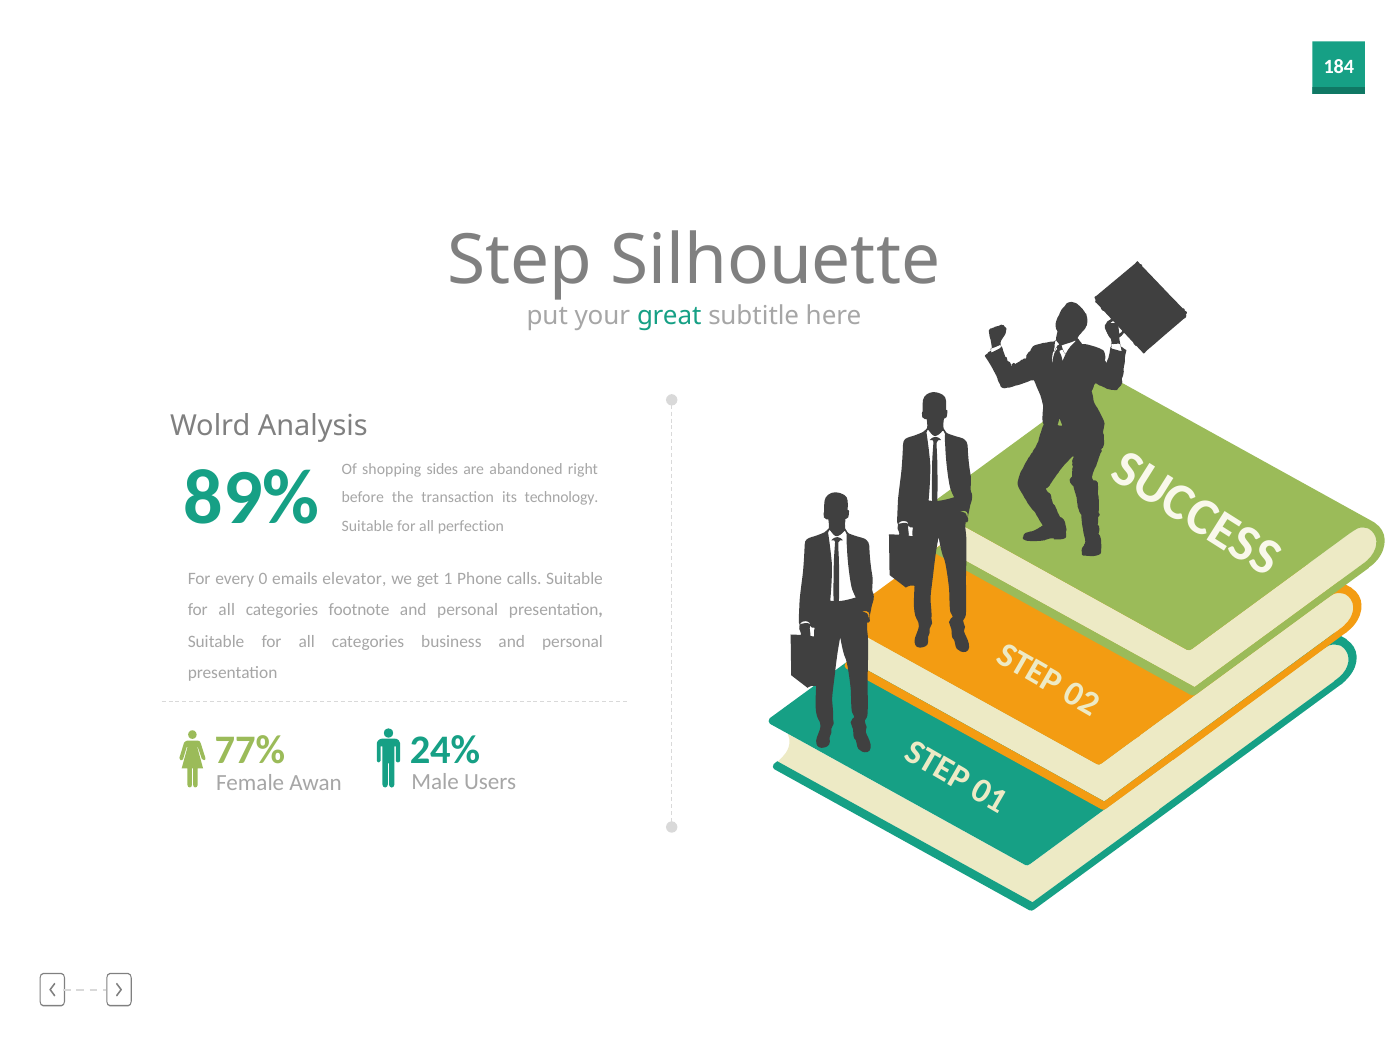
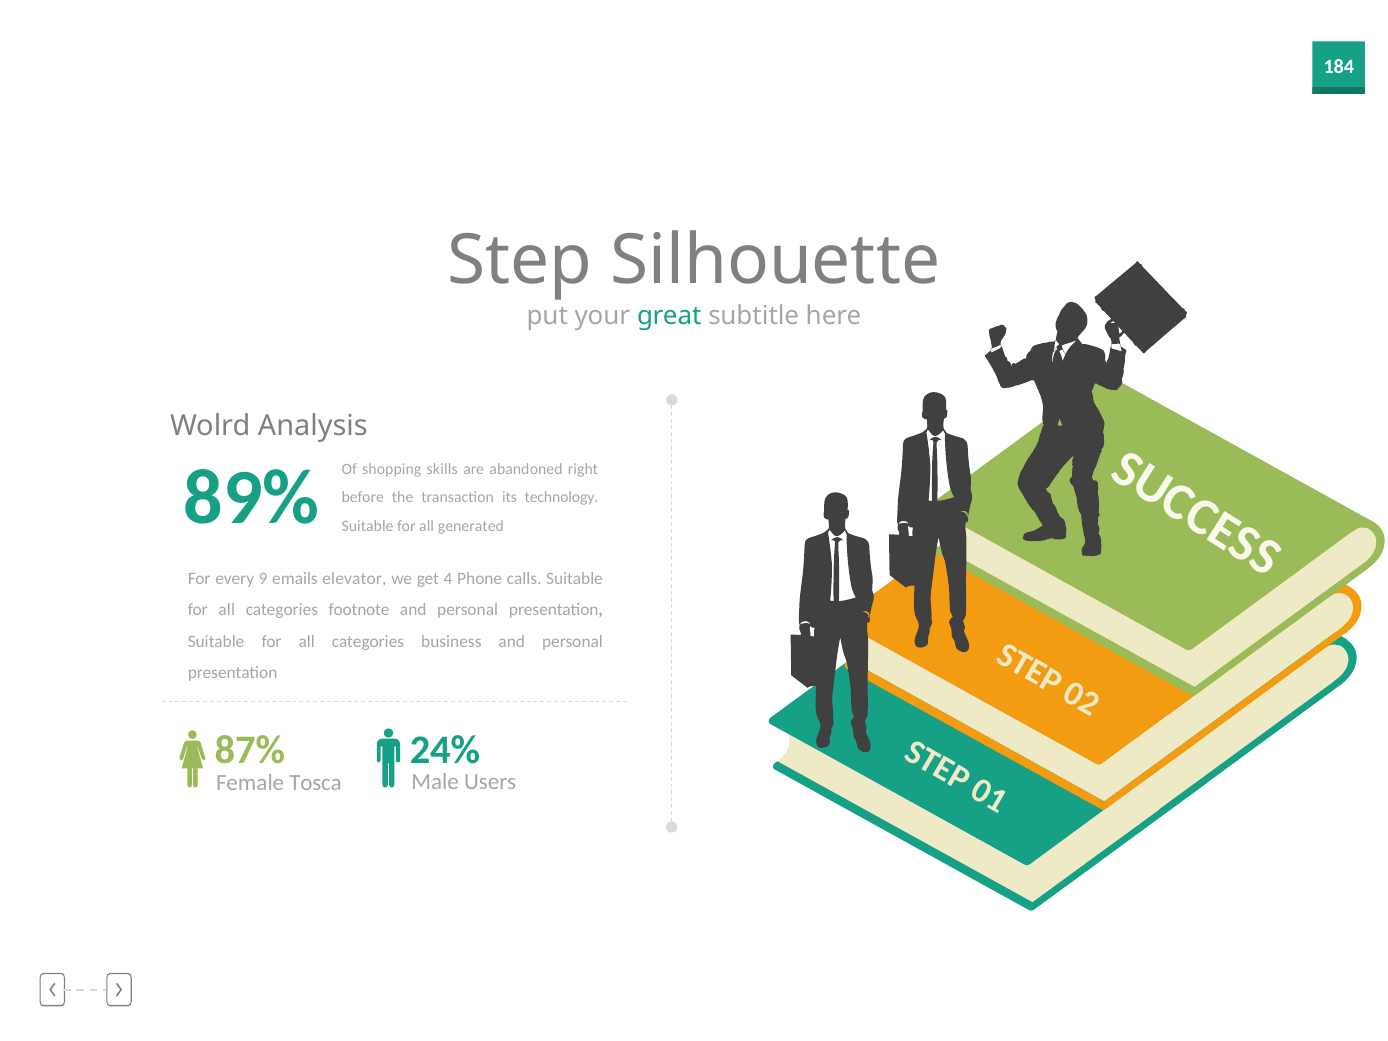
sides: sides -> skills
perfection: perfection -> generated
every 0: 0 -> 9
get 1: 1 -> 4
77%: 77% -> 87%
Awan: Awan -> Tosca
